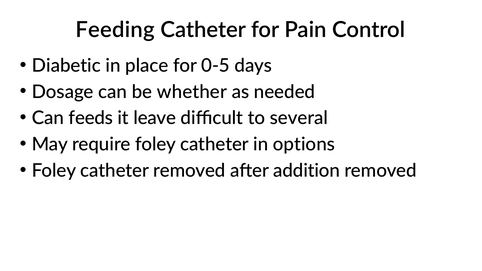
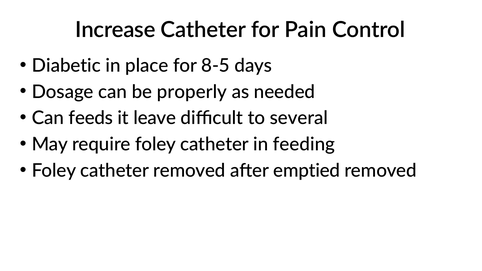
Feeding: Feeding -> Increase
0-5: 0-5 -> 8-5
whether: whether -> properly
options: options -> feeding
addition: addition -> emptied
